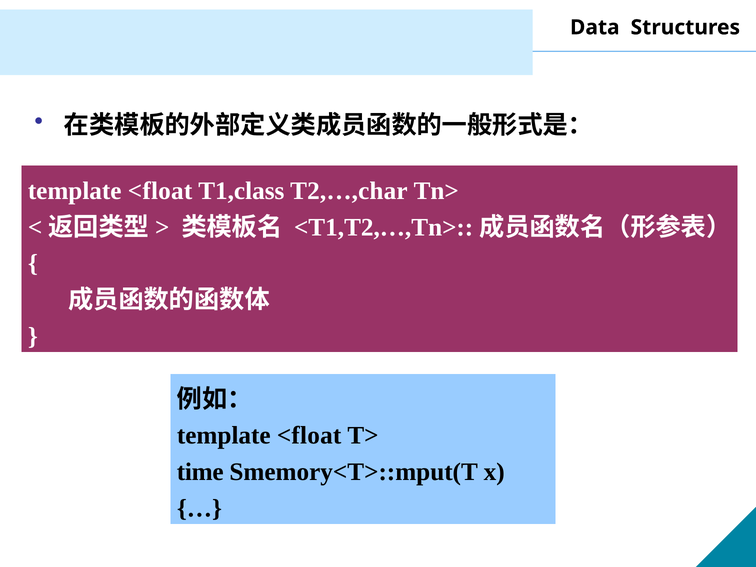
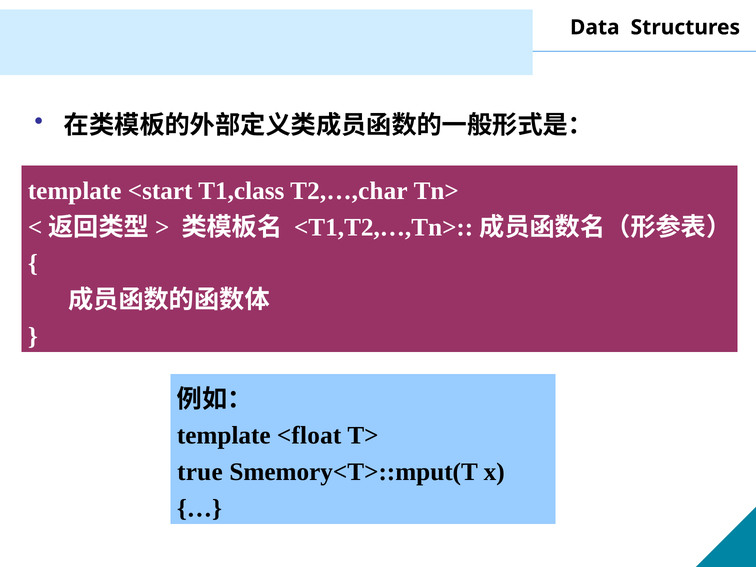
<float at (160, 191): <float -> <start
time: time -> true
